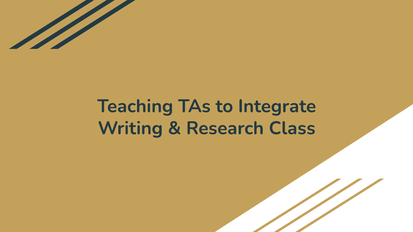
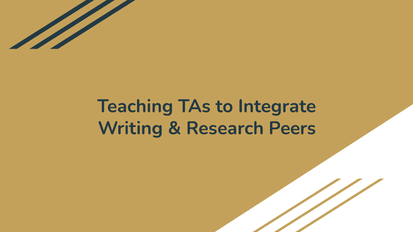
Class: Class -> Peers
